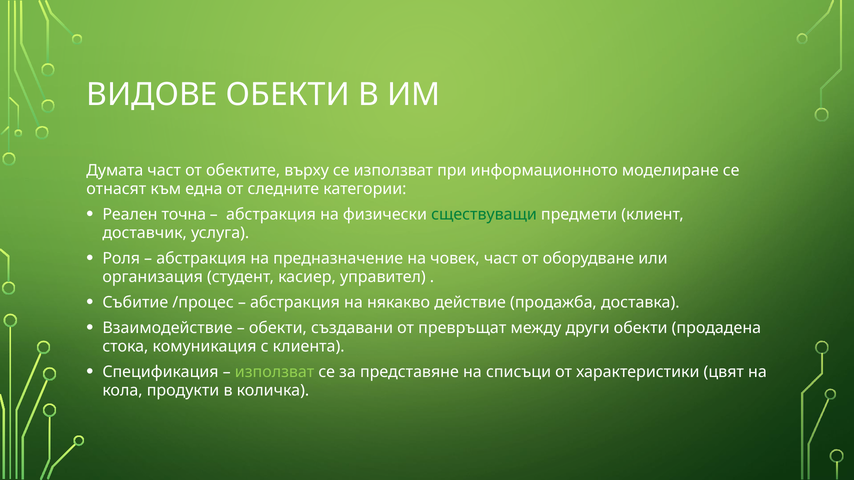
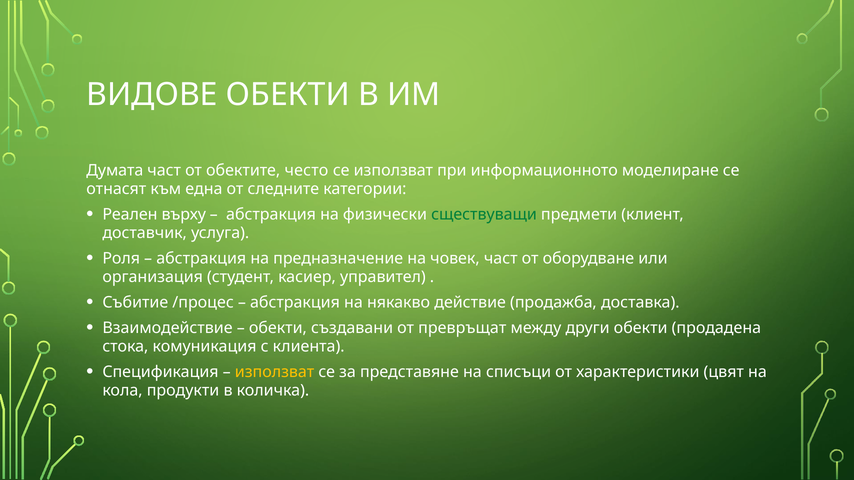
върху: върху -> често
точна: точна -> върху
използват at (275, 372) colour: light green -> yellow
